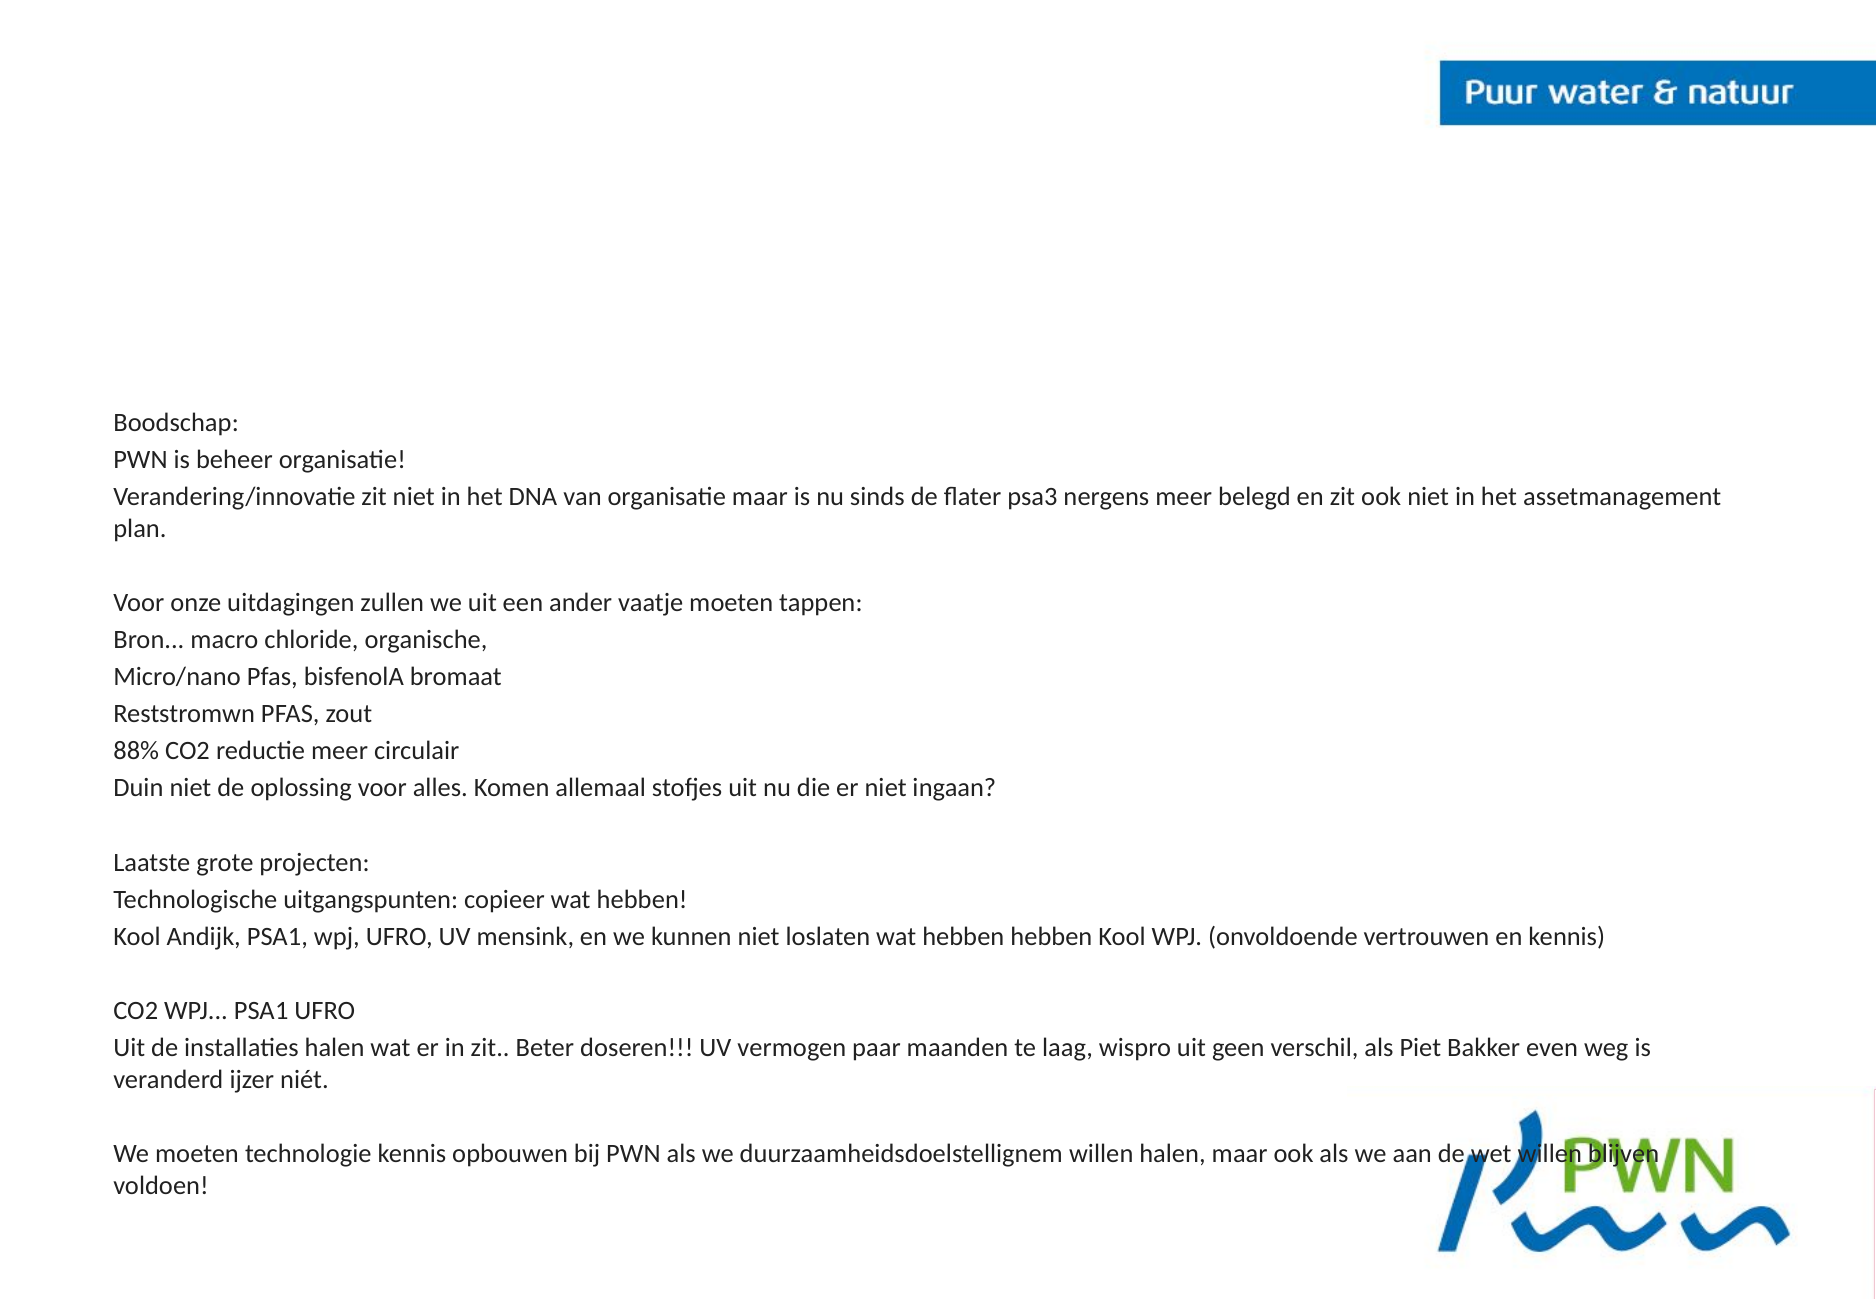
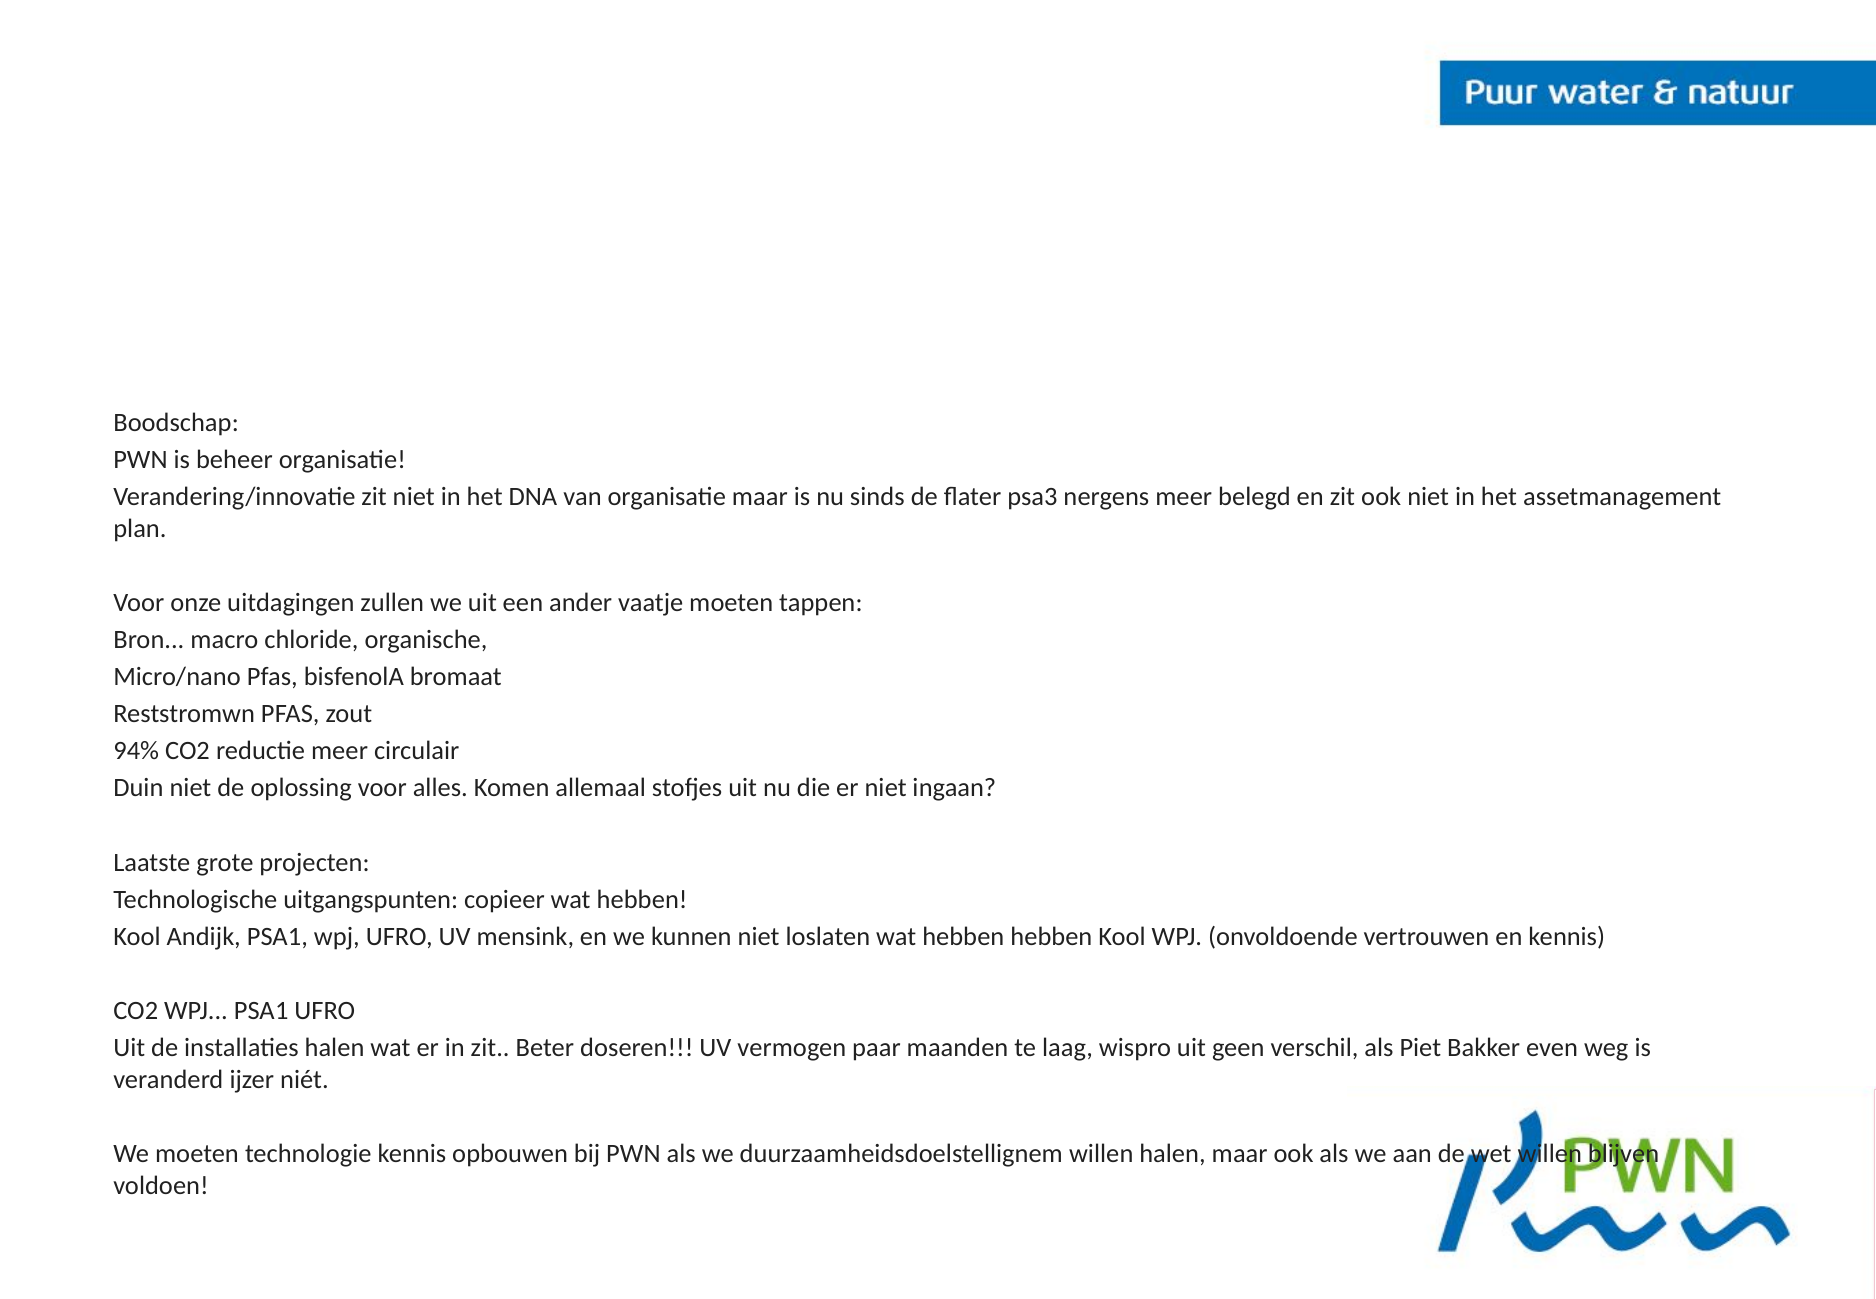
88%: 88% -> 94%
